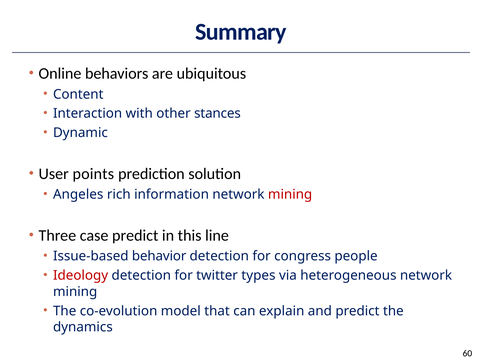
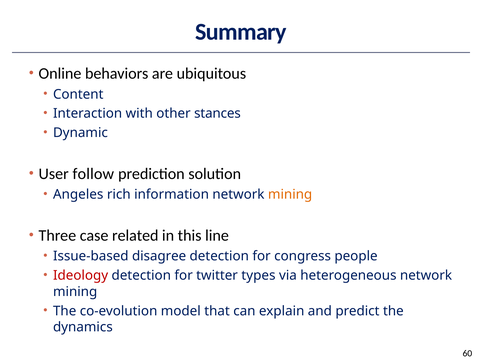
points: points -> follow
mining at (290, 194) colour: red -> orange
case predict: predict -> related
behavior: behavior -> disagree
